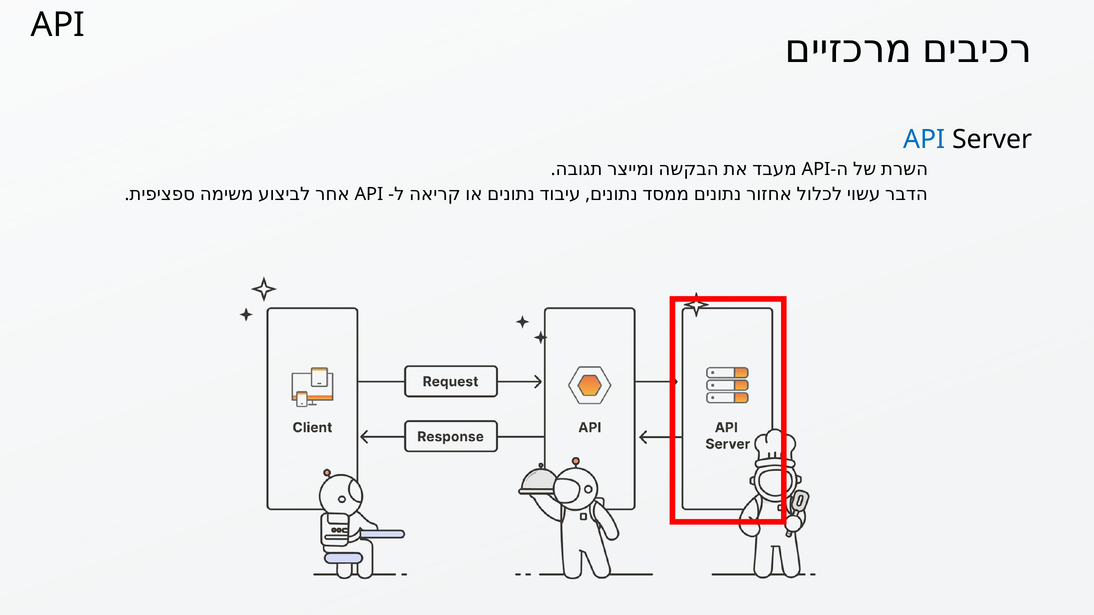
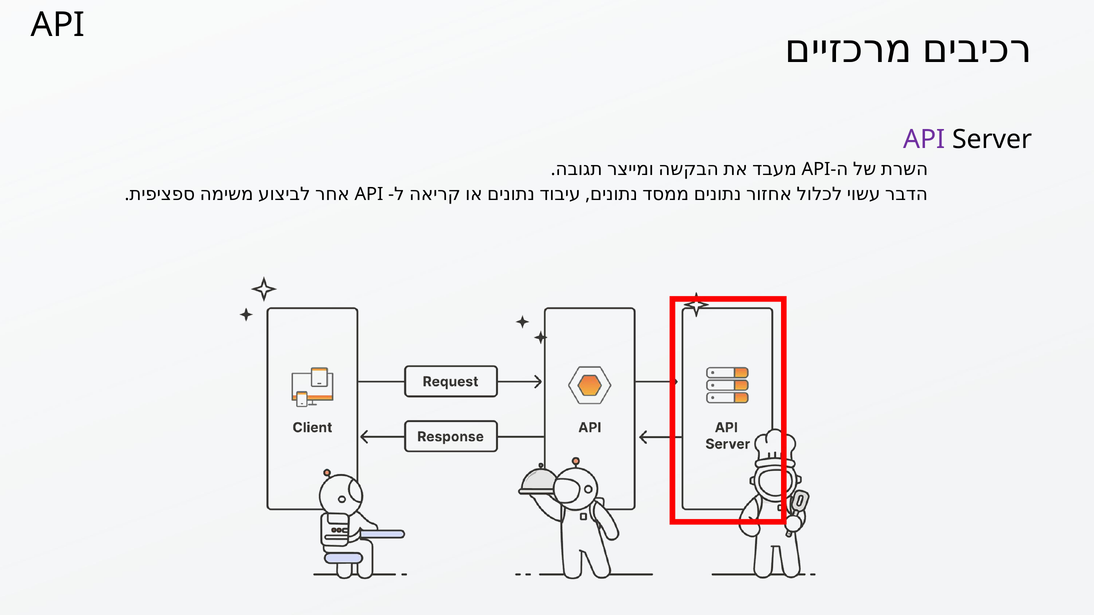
API at (924, 140) colour: blue -> purple
